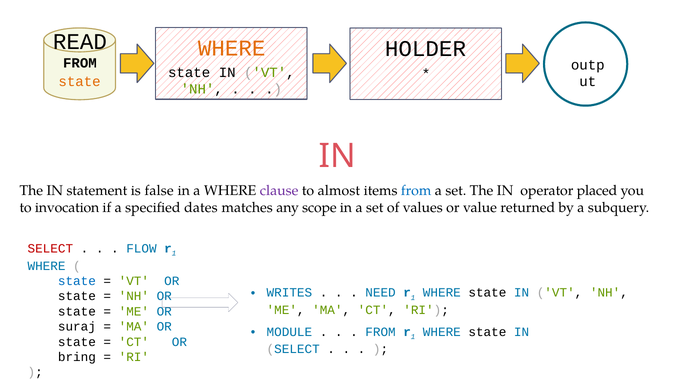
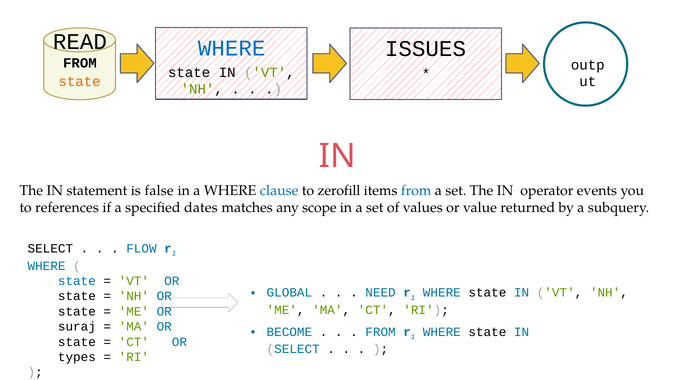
WHERE at (232, 49) colour: orange -> blue
HOLDER: HOLDER -> ISSUES
clause colour: purple -> blue
almost: almost -> zerofill
placed: placed -> events
invocation: invocation -> references
SELECT at (50, 248) colour: red -> black
WRITES: WRITES -> GLOBAL
MODULE: MODULE -> BECOME
bring: bring -> types
